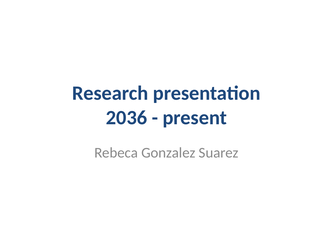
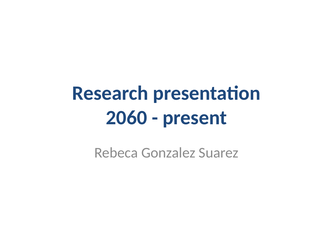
2036: 2036 -> 2060
